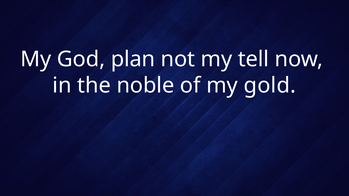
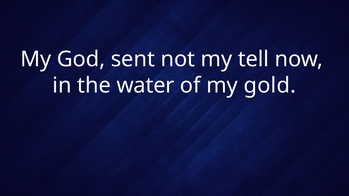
plan: plan -> sent
noble: noble -> water
